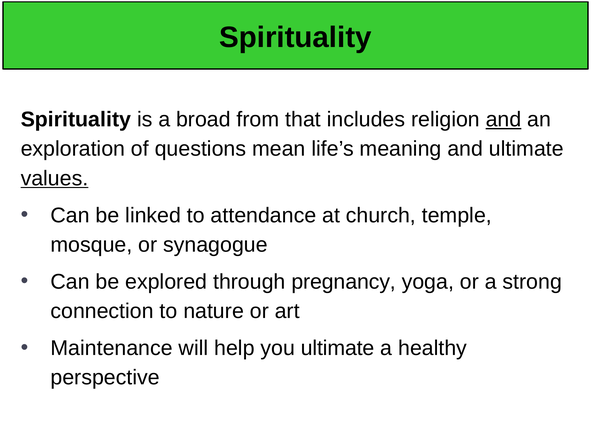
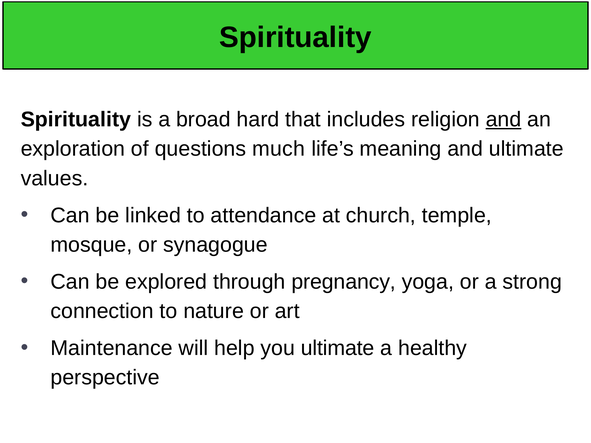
from: from -> hard
mean: mean -> much
values underline: present -> none
